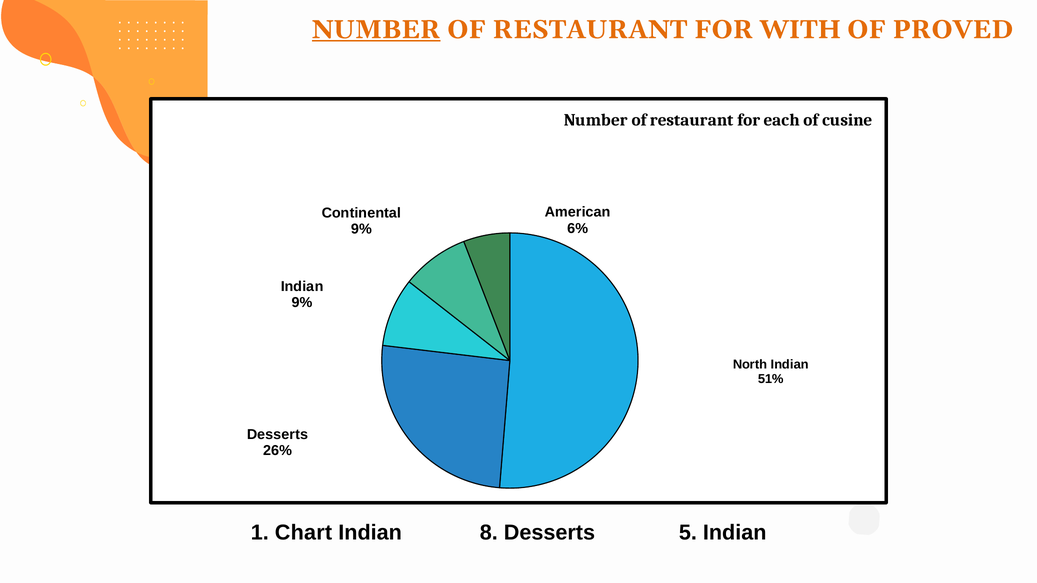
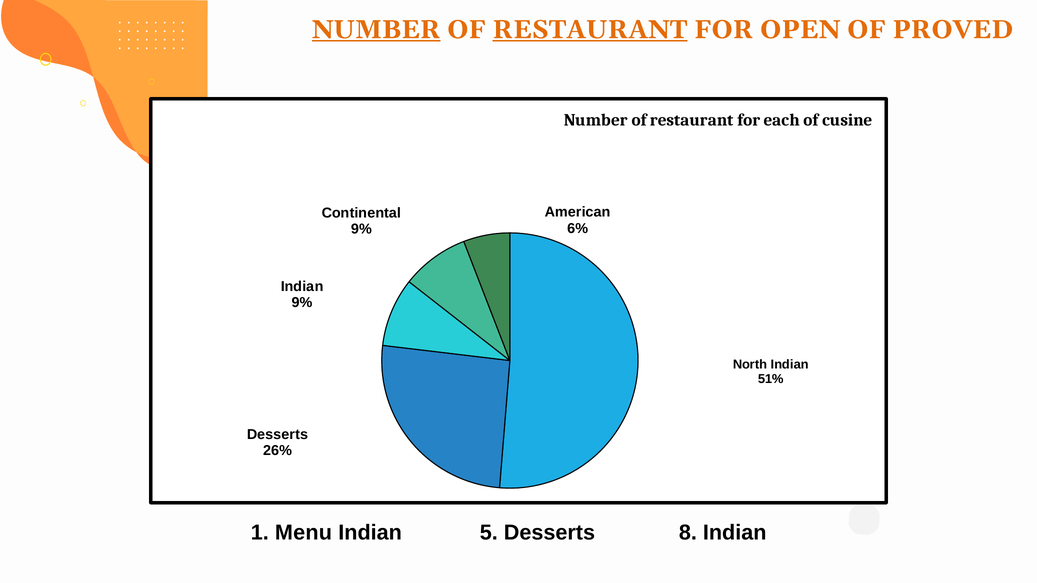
RESTAURANT at (590, 30) underline: none -> present
WITH: WITH -> OPEN
Chart: Chart -> Menu
8: 8 -> 5
5: 5 -> 8
